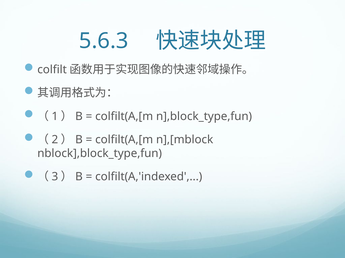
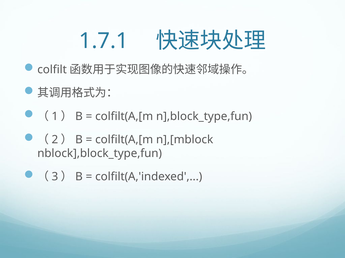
5.6.3: 5.6.3 -> 1.7.1
